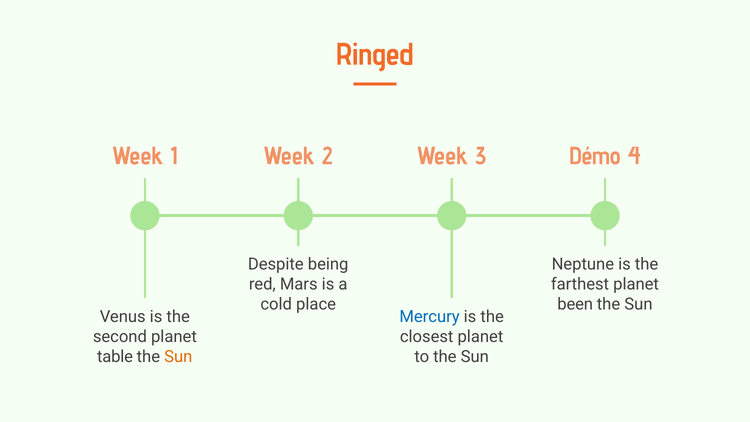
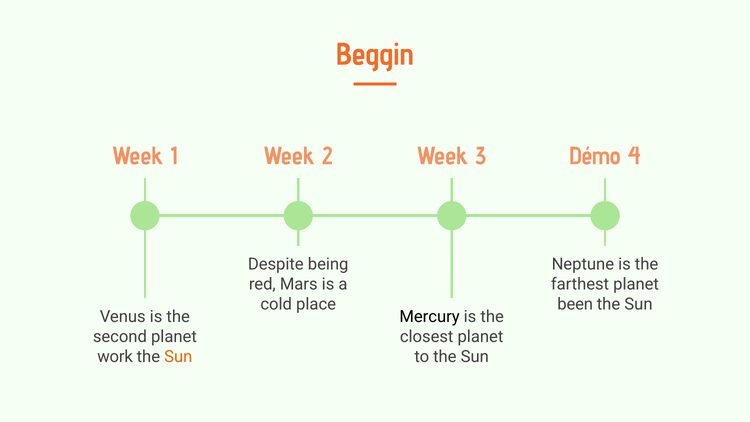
Ringed: Ringed -> Beggin
Mercury colour: blue -> black
table: table -> work
